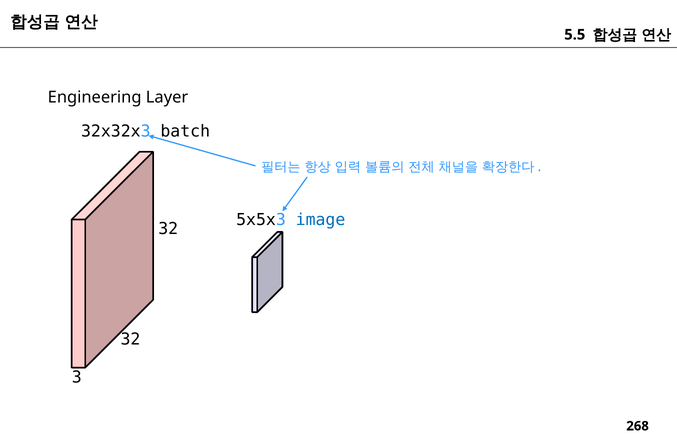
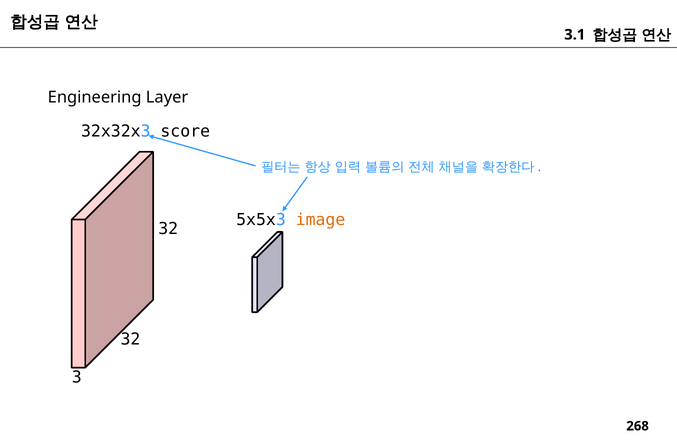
5.5: 5.5 -> 3.1
batch: batch -> score
image colour: blue -> orange
